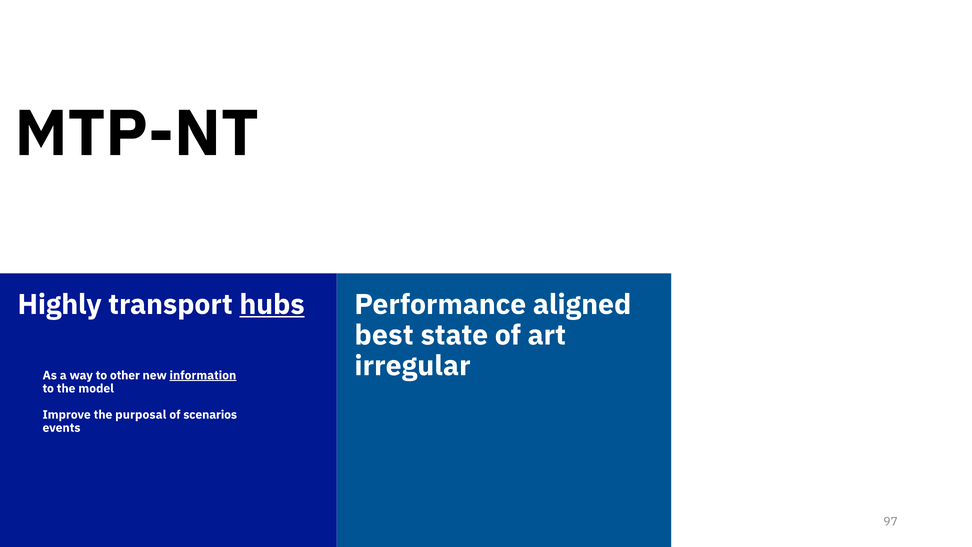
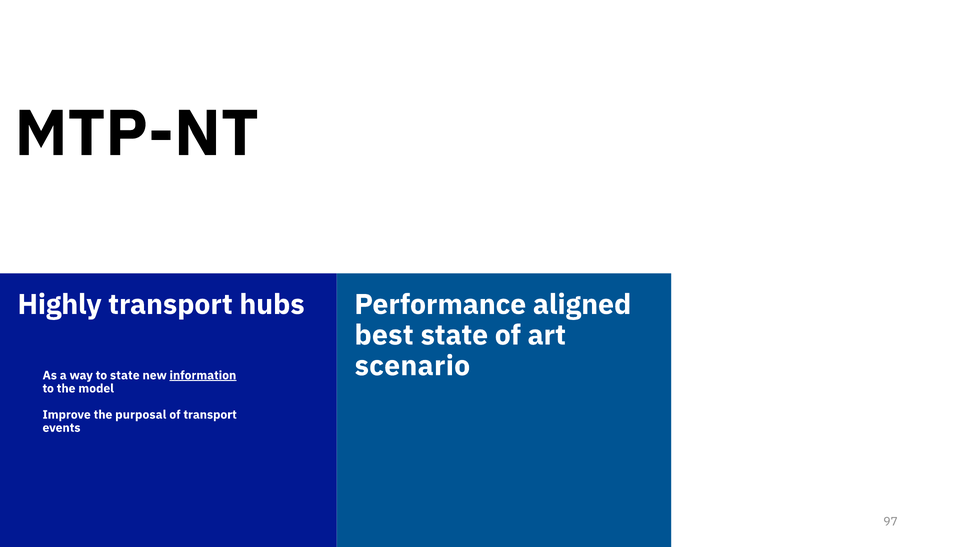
hubs underline: present -> none
irregular: irregular -> scenario
to other: other -> state
of scenarios: scenarios -> transport
